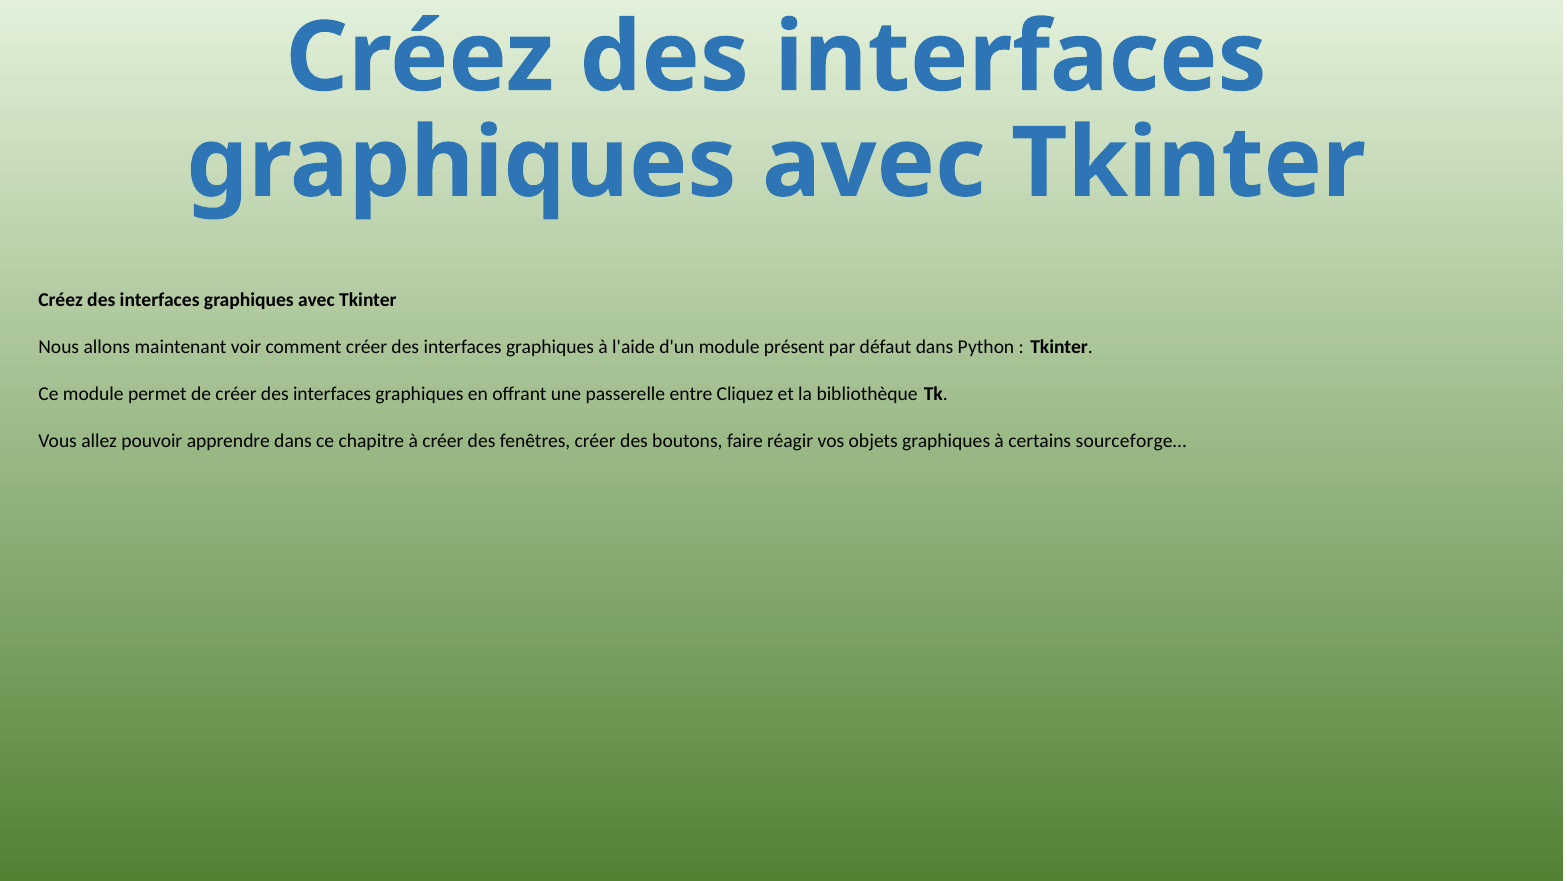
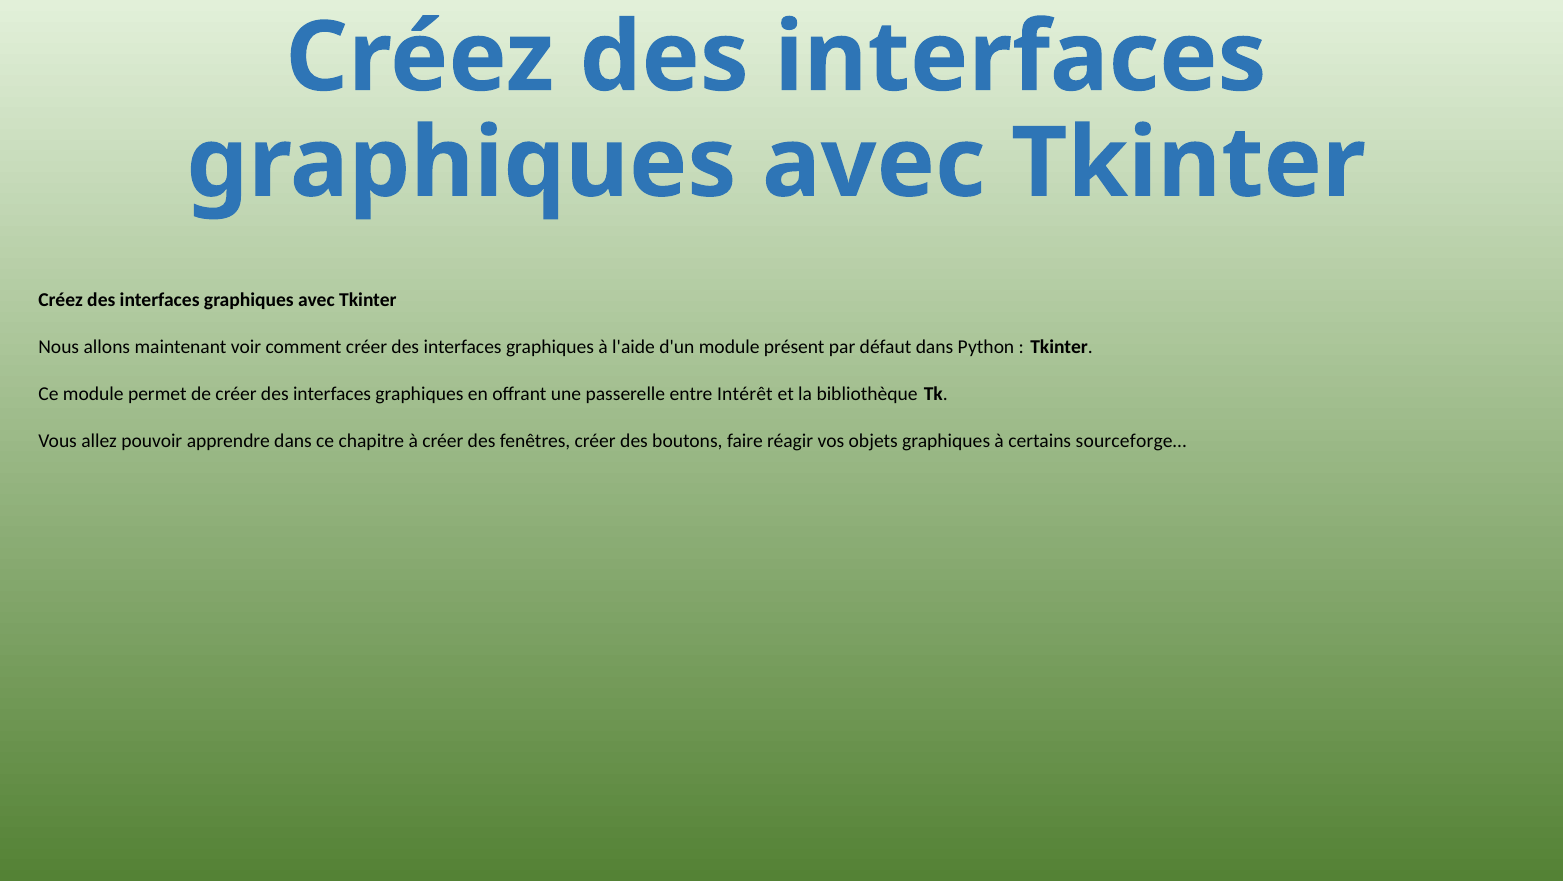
Cliquez: Cliquez -> Intérêt
